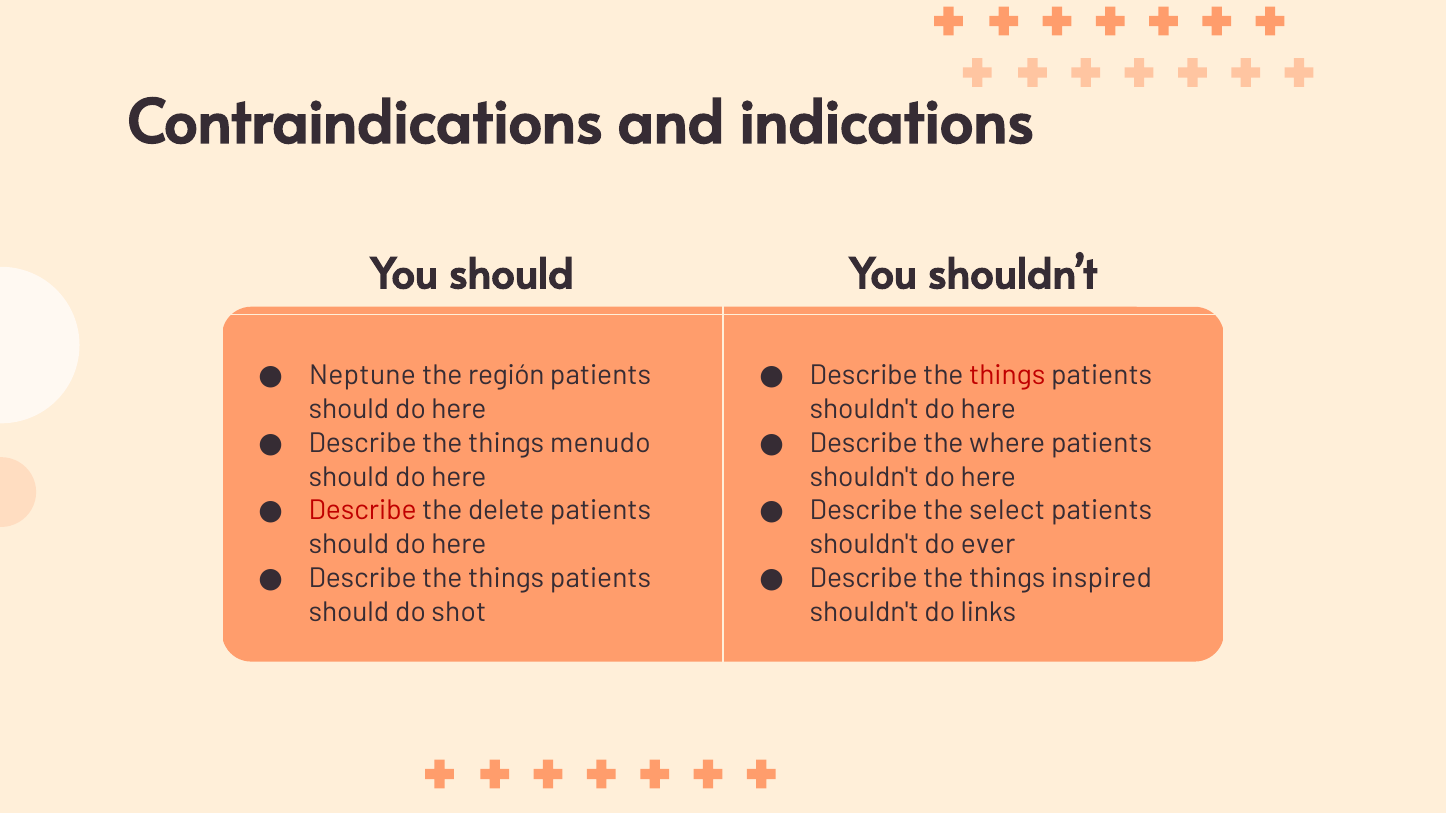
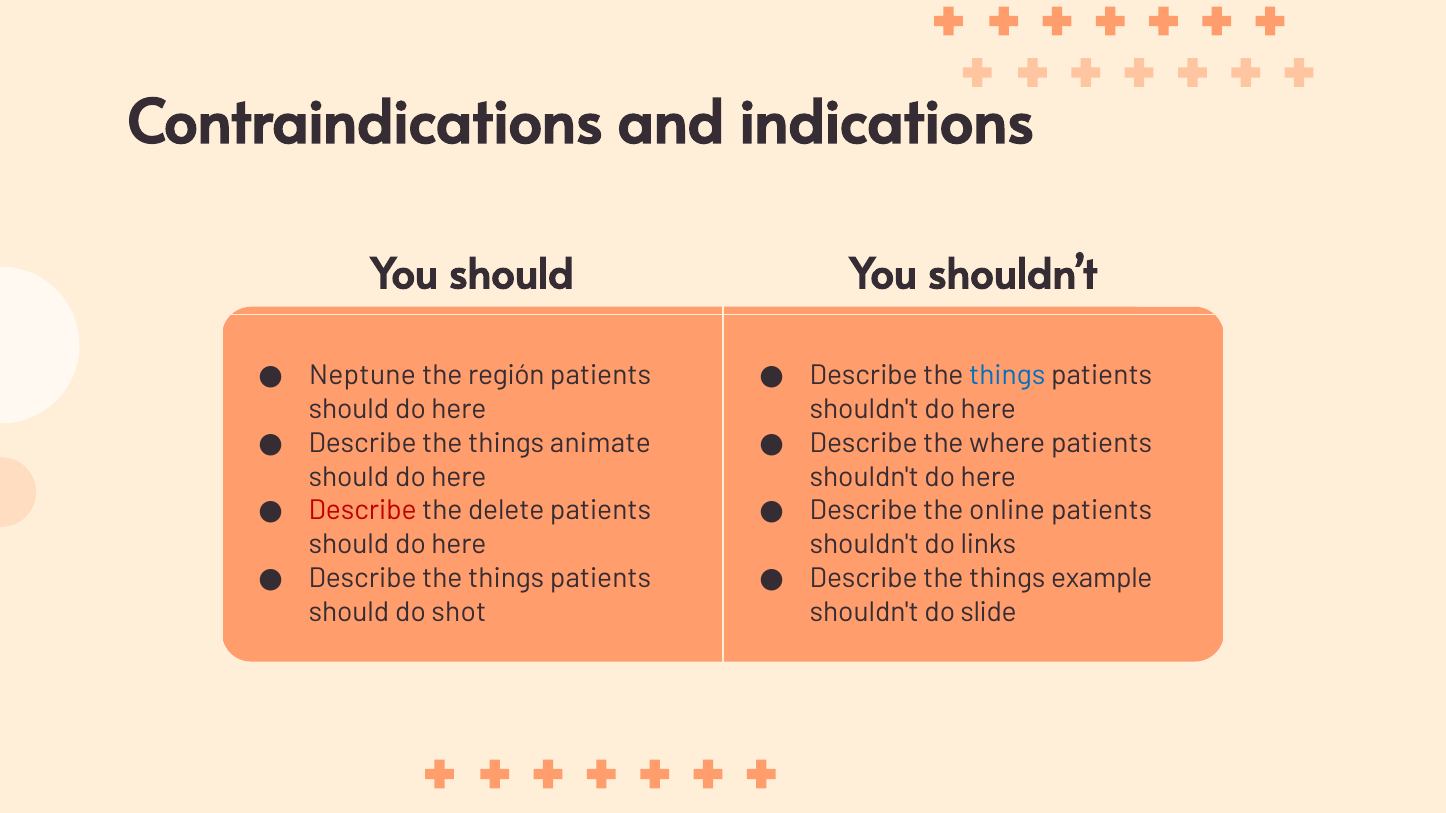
things at (1007, 376) colour: red -> blue
menudo: menudo -> animate
select: select -> online
ever: ever -> links
inspired: inspired -> example
links: links -> slide
